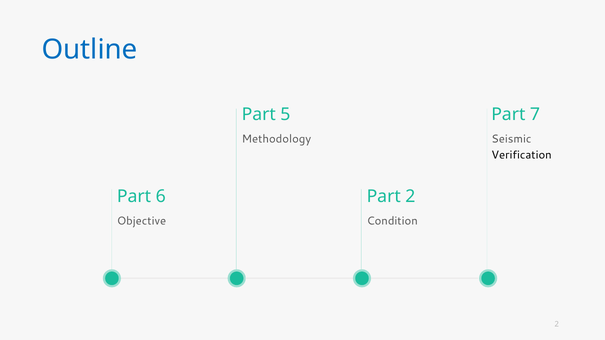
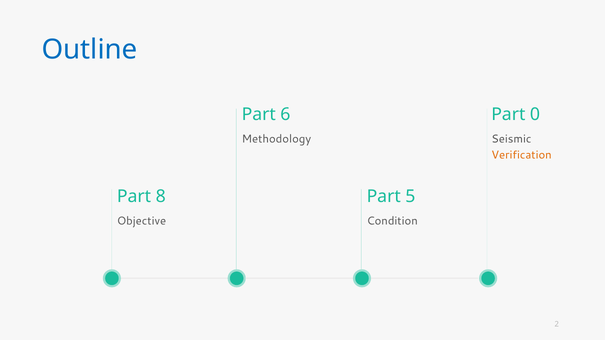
5: 5 -> 6
7: 7 -> 0
Verification colour: black -> orange
6: 6 -> 8
Part 2: 2 -> 5
